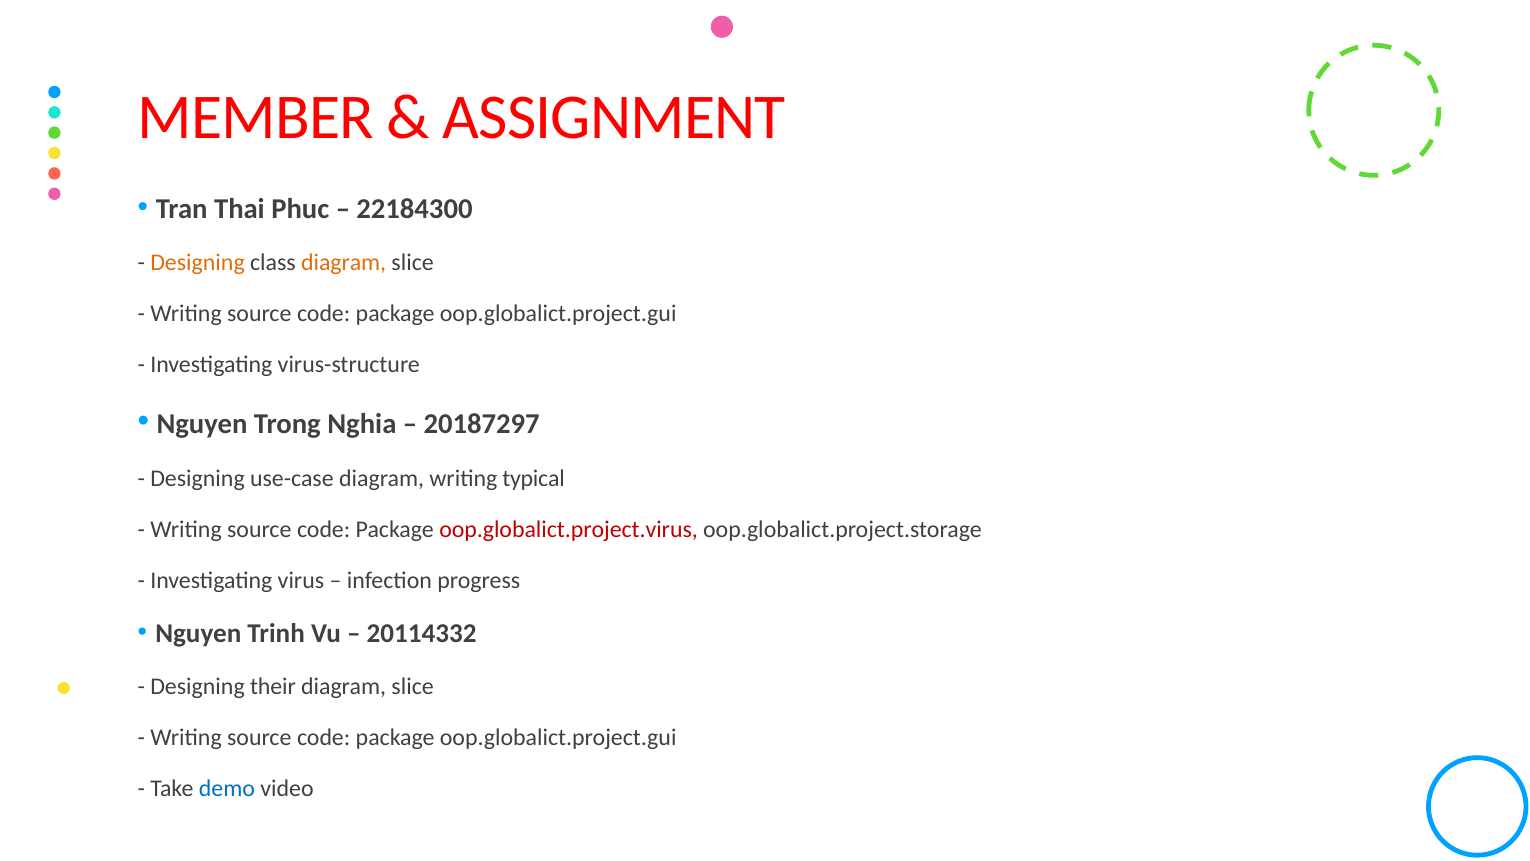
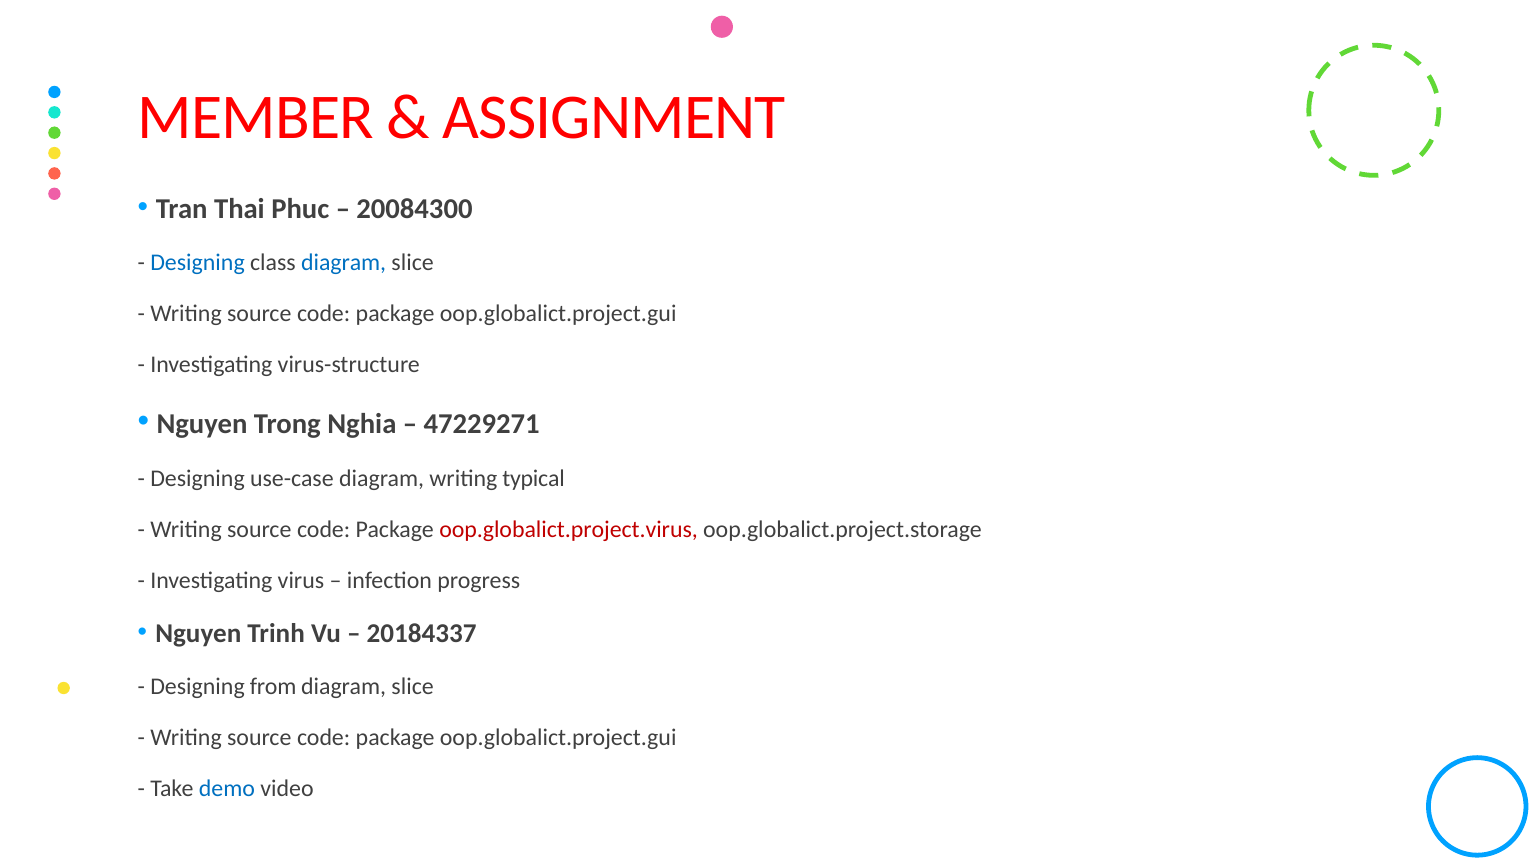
22184300: 22184300 -> 20084300
Designing at (198, 263) colour: orange -> blue
diagram at (344, 263) colour: orange -> blue
20187297: 20187297 -> 47229271
20114332: 20114332 -> 20184337
their: their -> from
